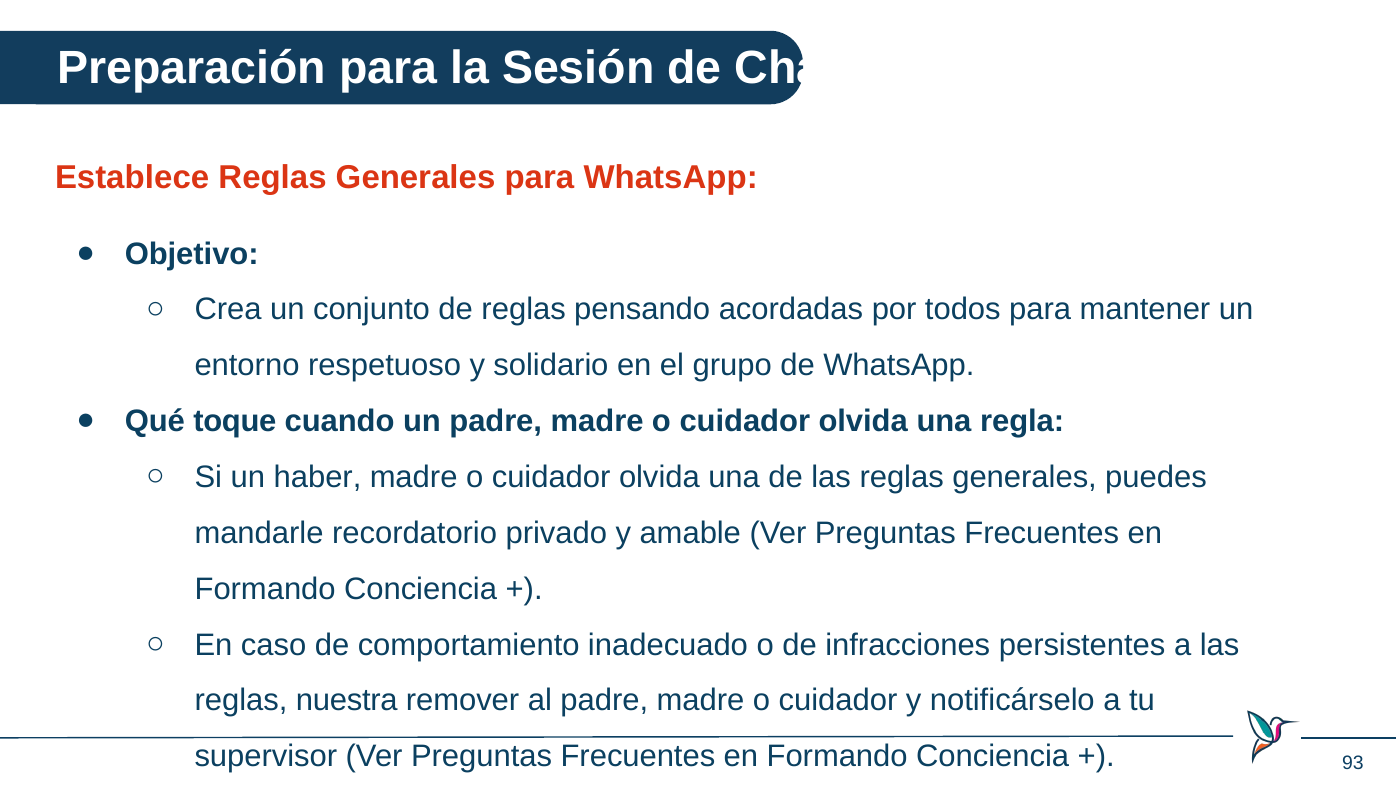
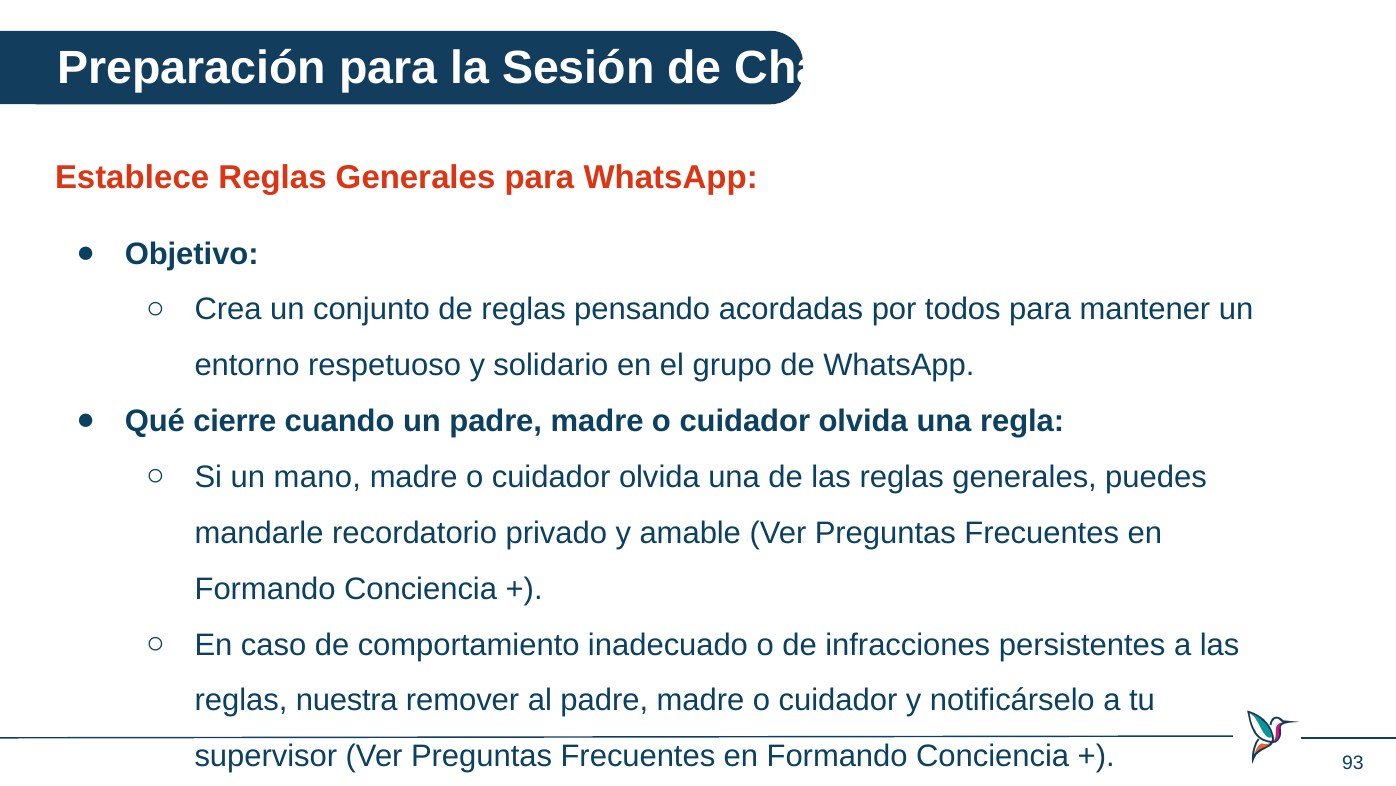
toque: toque -> cierre
haber: haber -> mano
